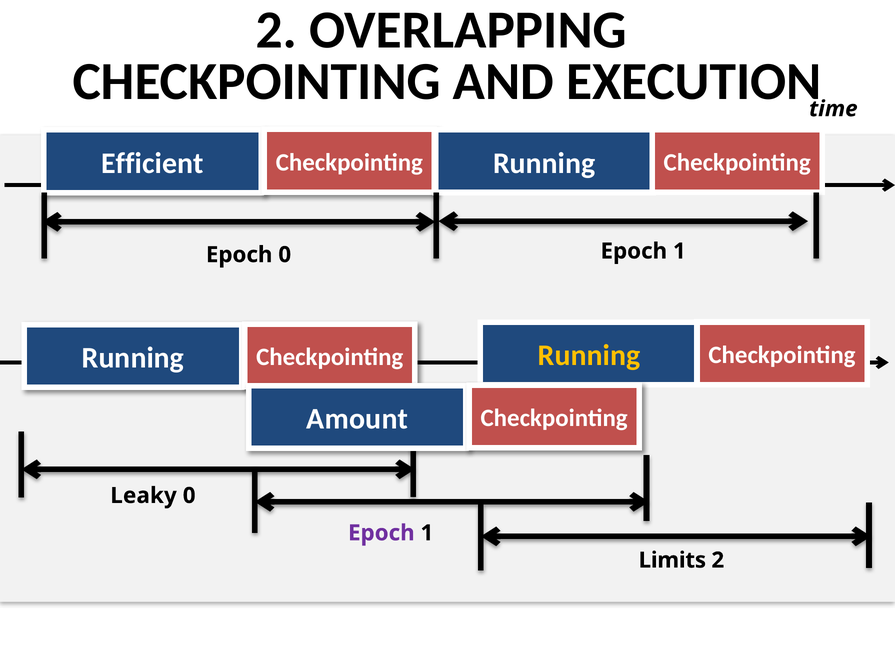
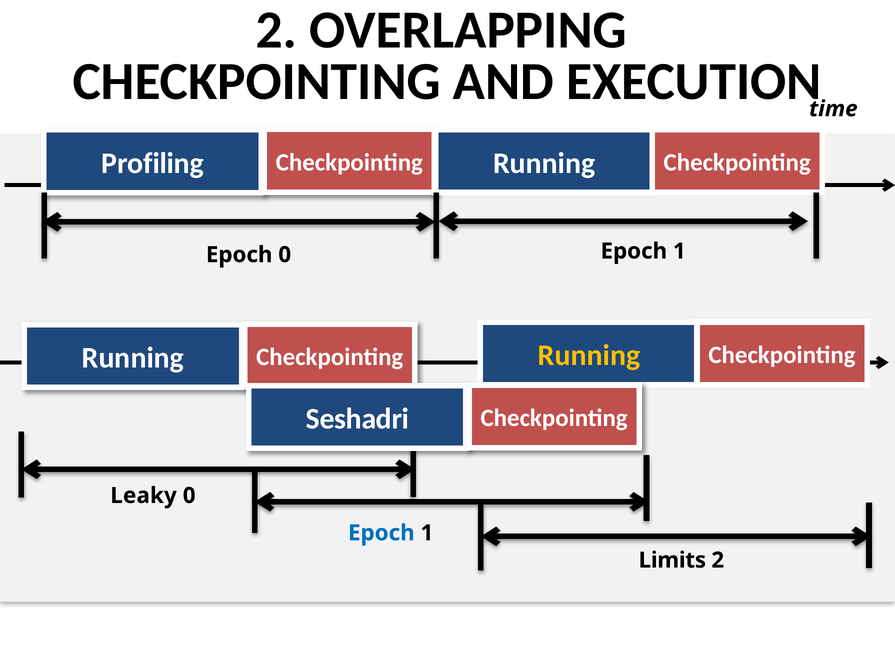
Efficient: Efficient -> Profiling
Amount: Amount -> Seshadri
Epoch at (381, 532) colour: purple -> blue
